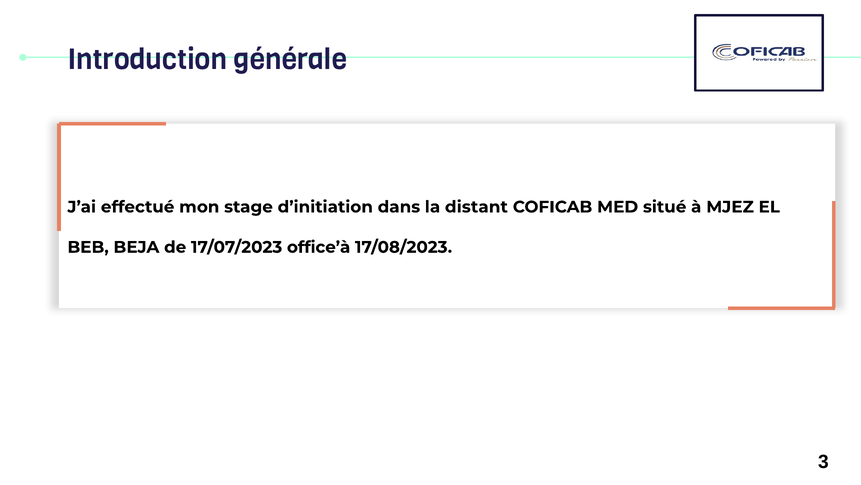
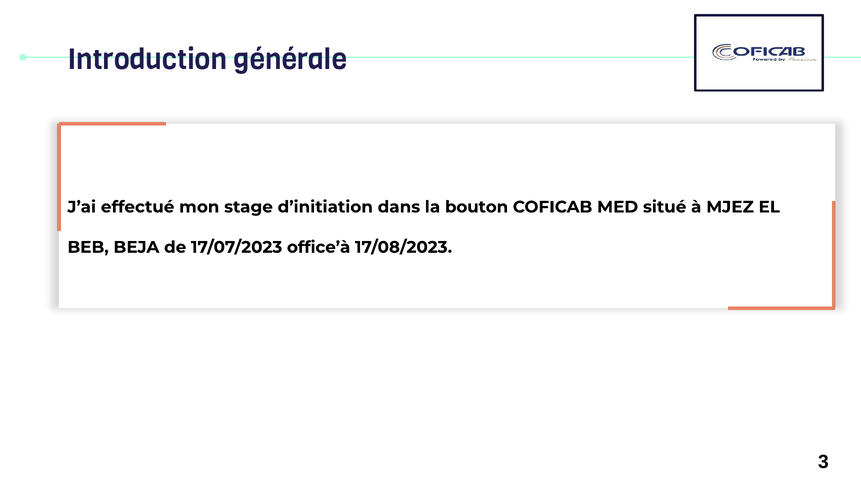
distant: distant -> bouton
